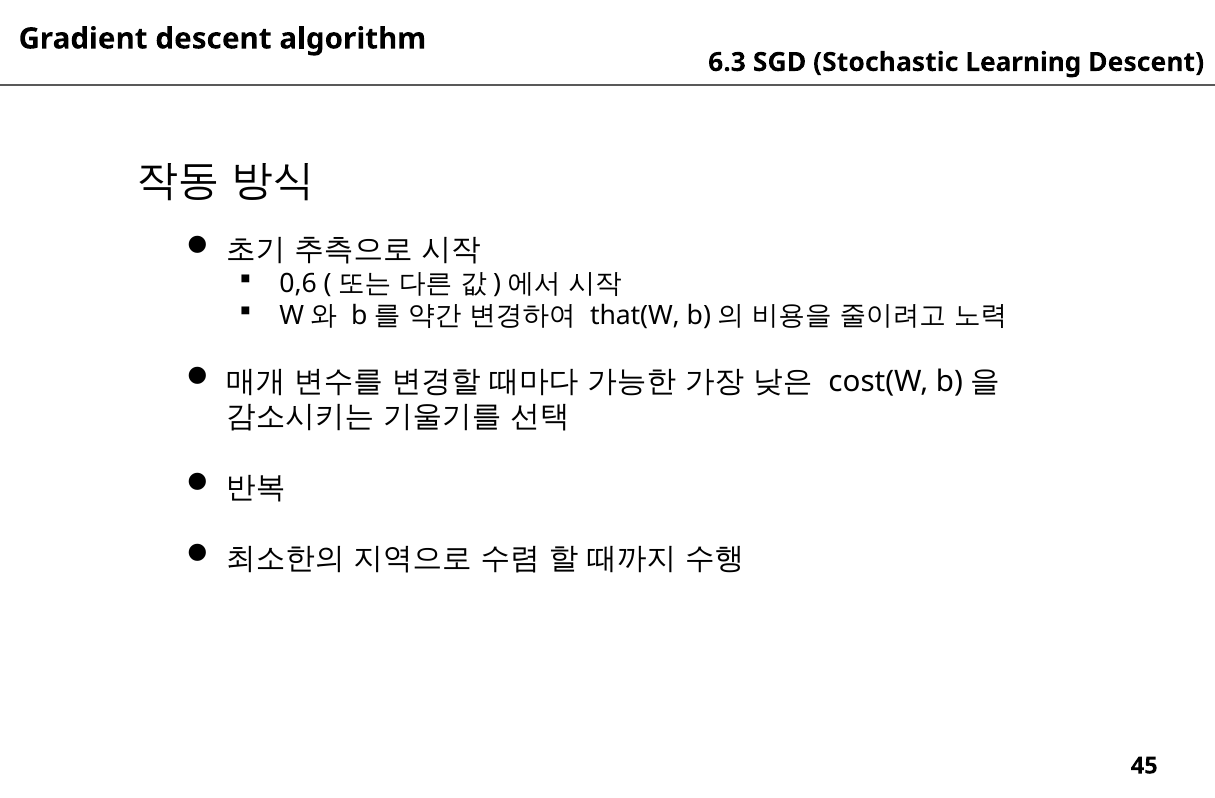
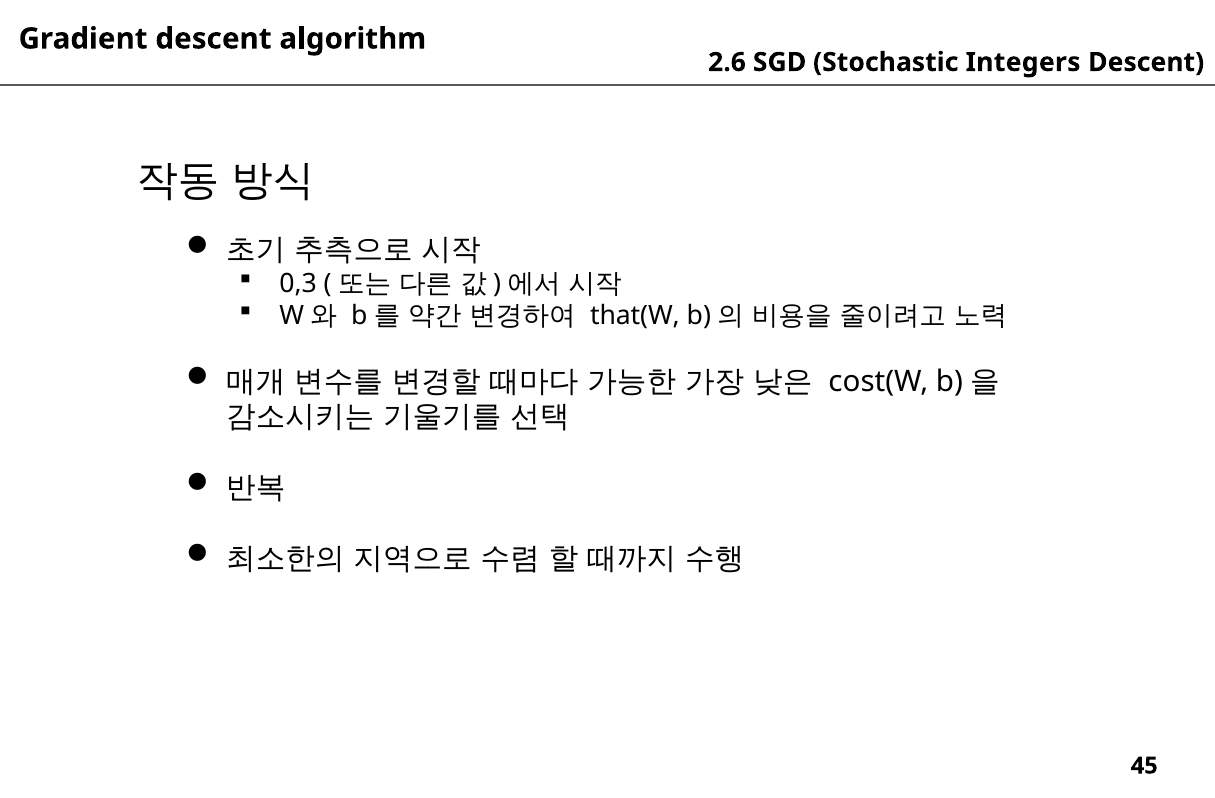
6.3: 6.3 -> 2.6
Learning: Learning -> Integers
0,6: 0,6 -> 0,3
